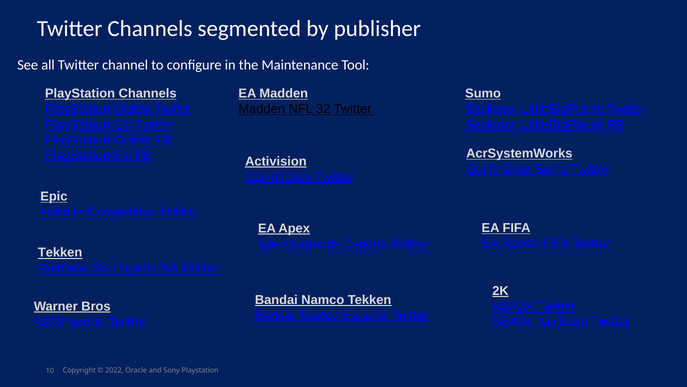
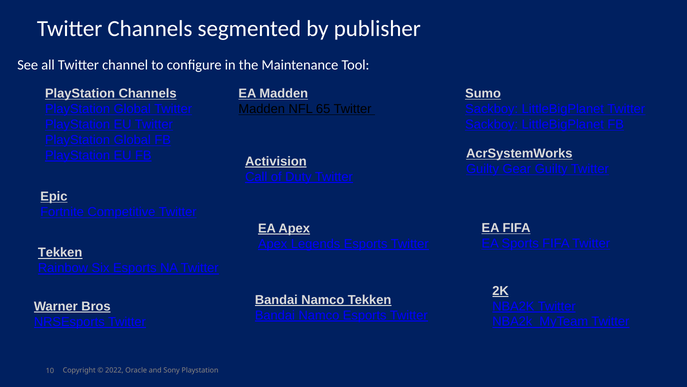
32: 32 -> 65
Gear Sumo: Sumo -> Guilty
